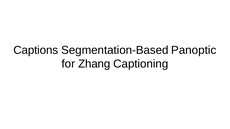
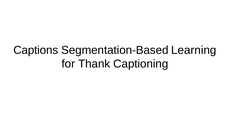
Panoptic: Panoptic -> Learning
Zhang: Zhang -> Thank
